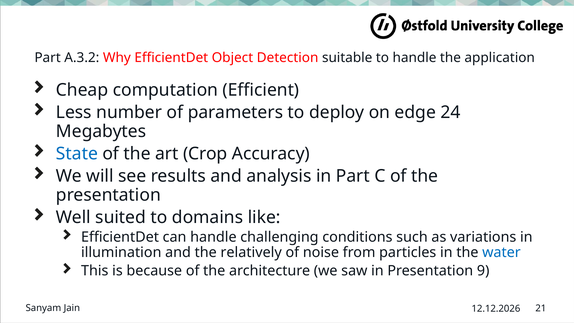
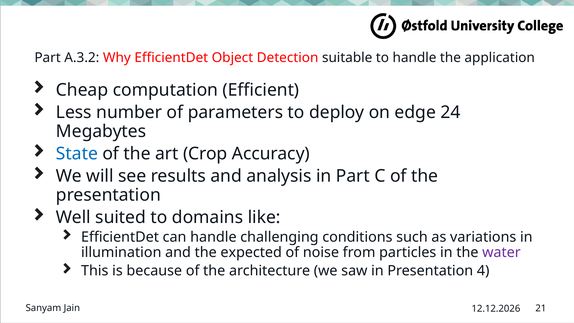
relatively: relatively -> expected
water colour: blue -> purple
9: 9 -> 4
